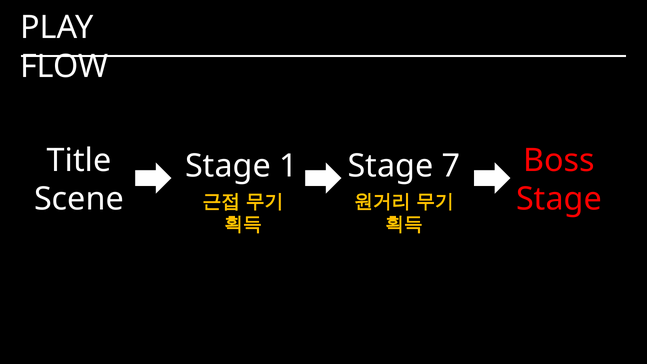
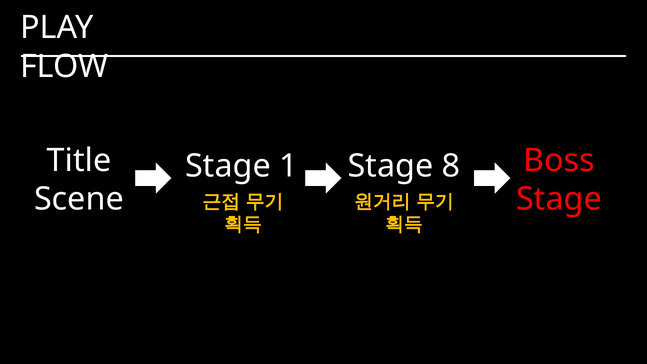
7: 7 -> 8
